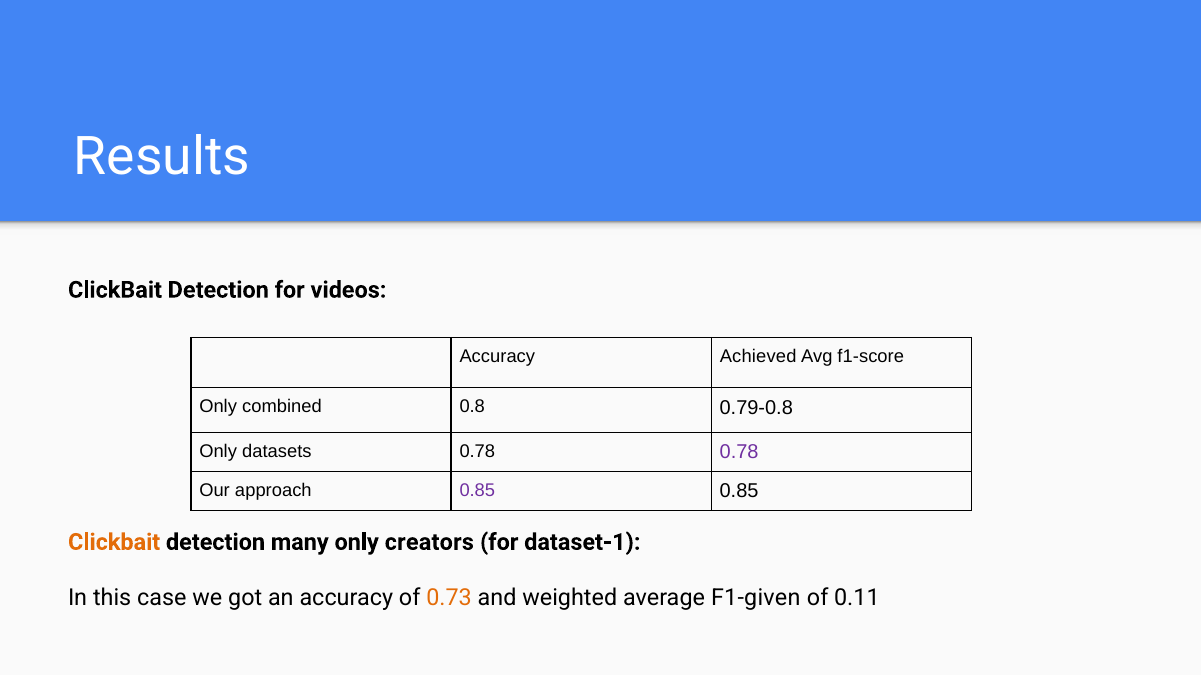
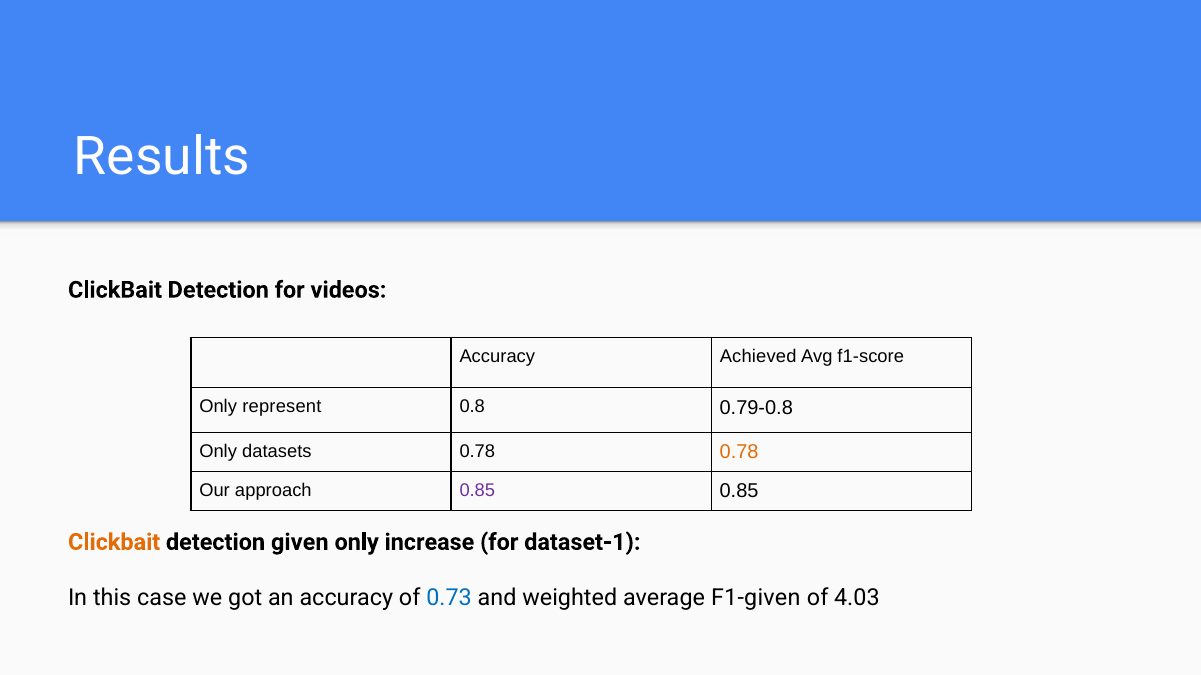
combined: combined -> represent
0.78 at (739, 453) colour: purple -> orange
many: many -> given
creators: creators -> increase
0.73 colour: orange -> blue
0.11: 0.11 -> 4.03
